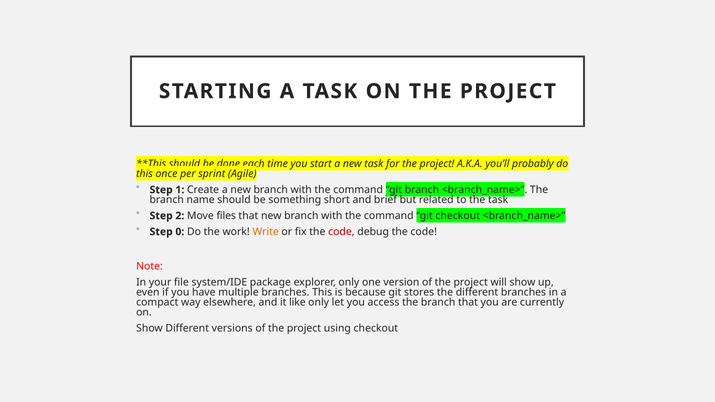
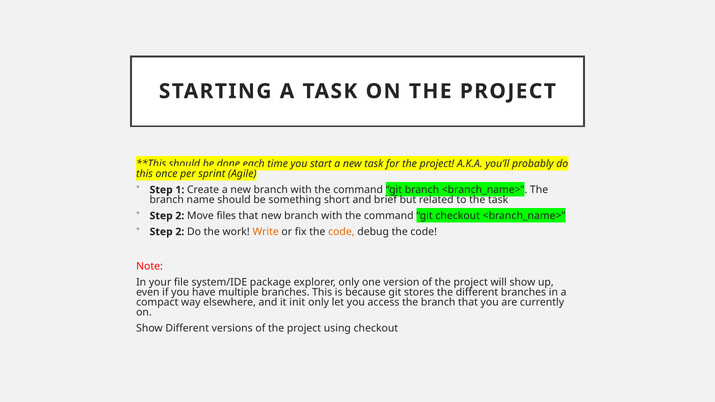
0 at (180, 232): 0 -> 2
code at (341, 232) colour: red -> orange
like: like -> init
